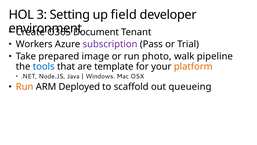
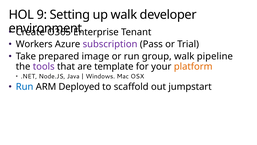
3: 3 -> 9
up field: field -> walk
Document: Document -> Enterprise
photo: photo -> group
tools colour: blue -> purple
Run at (25, 87) colour: orange -> blue
queueing: queueing -> jumpstart
